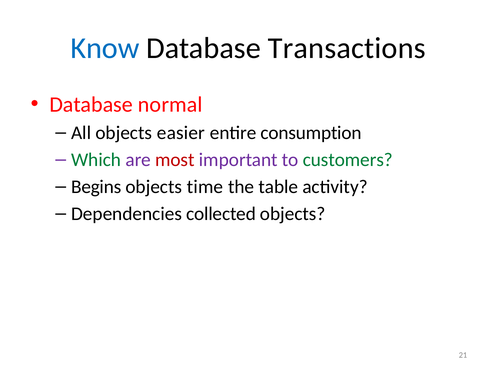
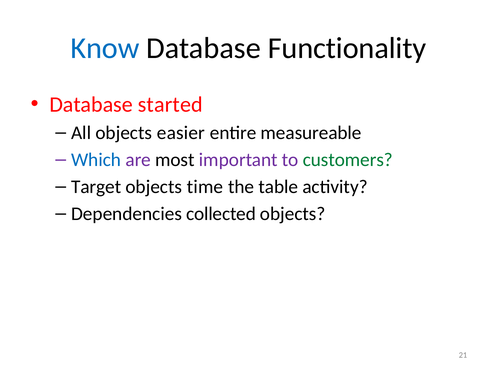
Transactions: Transactions -> Functionality
normal: normal -> started
consumption: consumption -> measureable
Which colour: green -> blue
most colour: red -> black
Begins: Begins -> Target
